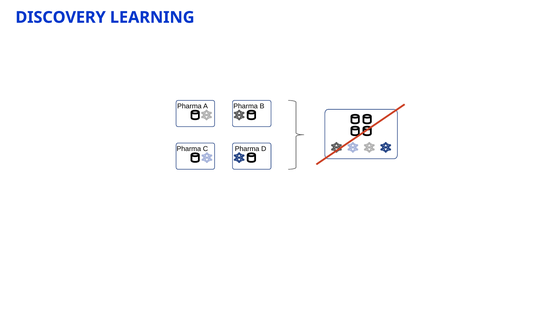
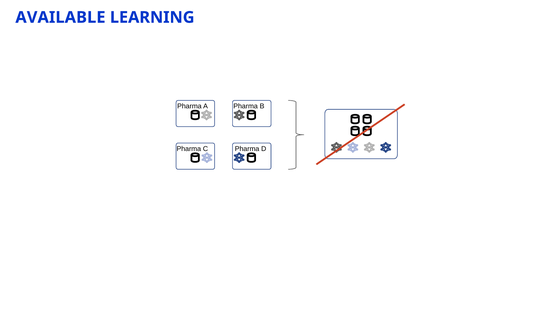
DISCOVERY: DISCOVERY -> AVAILABLE
